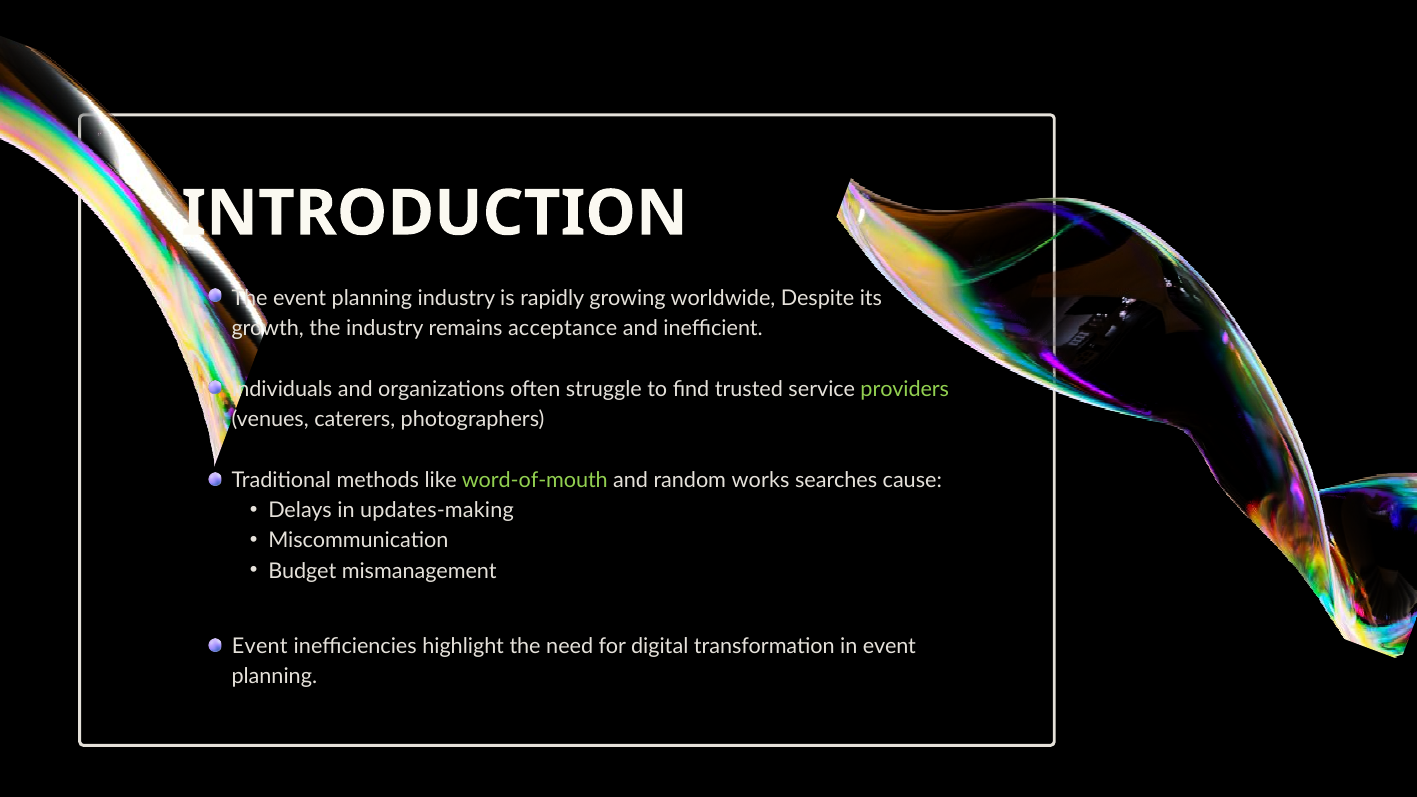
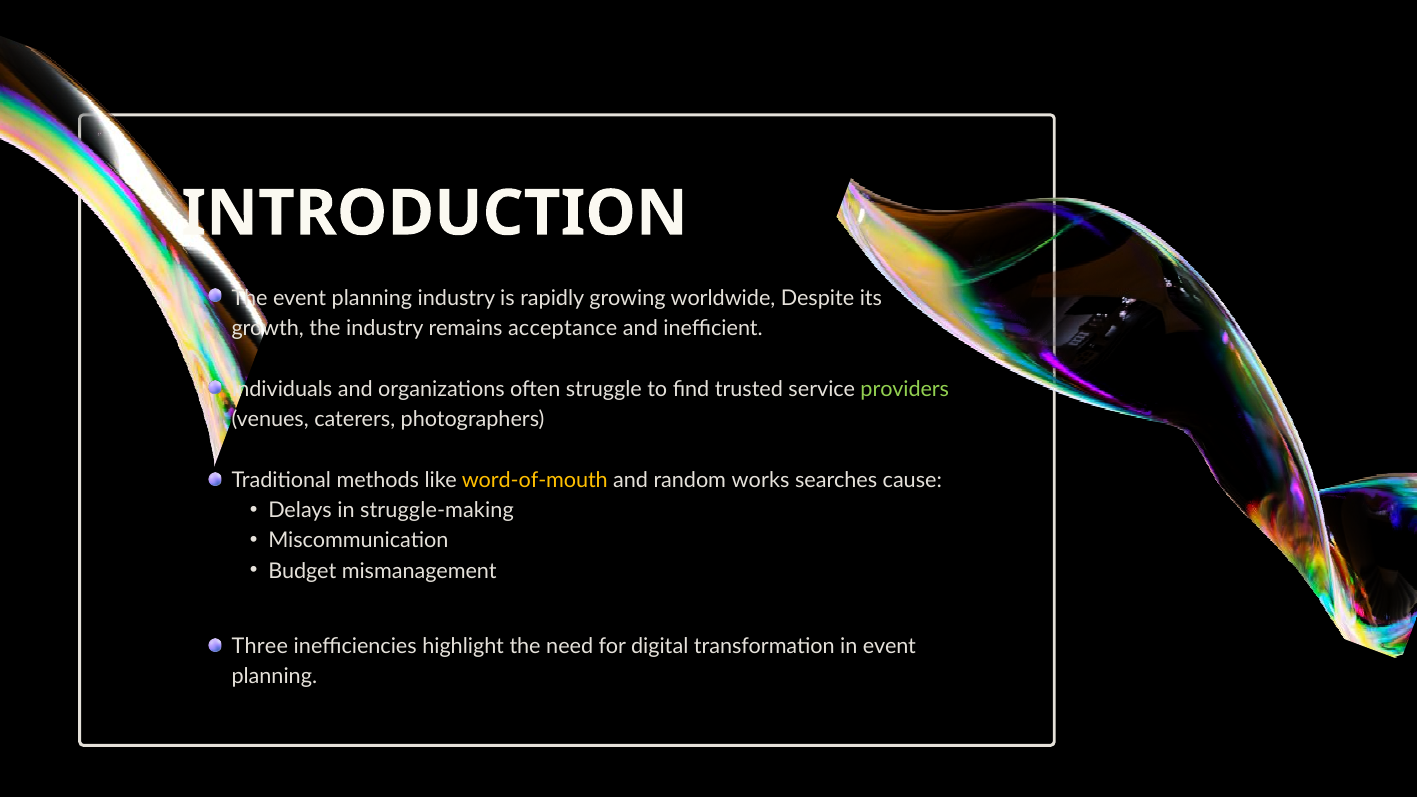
word-of-mouth colour: light green -> yellow
updates-making: updates-making -> struggle-making
Event at (260, 646): Event -> Three
